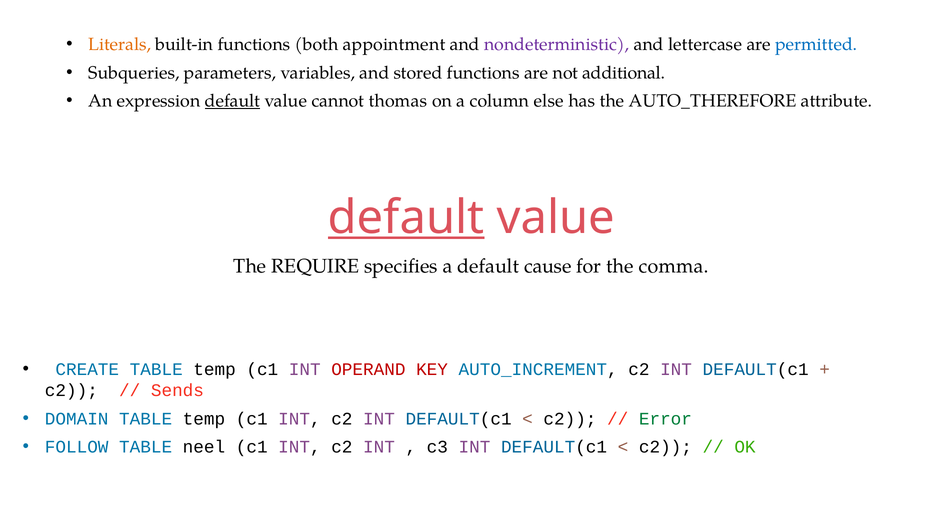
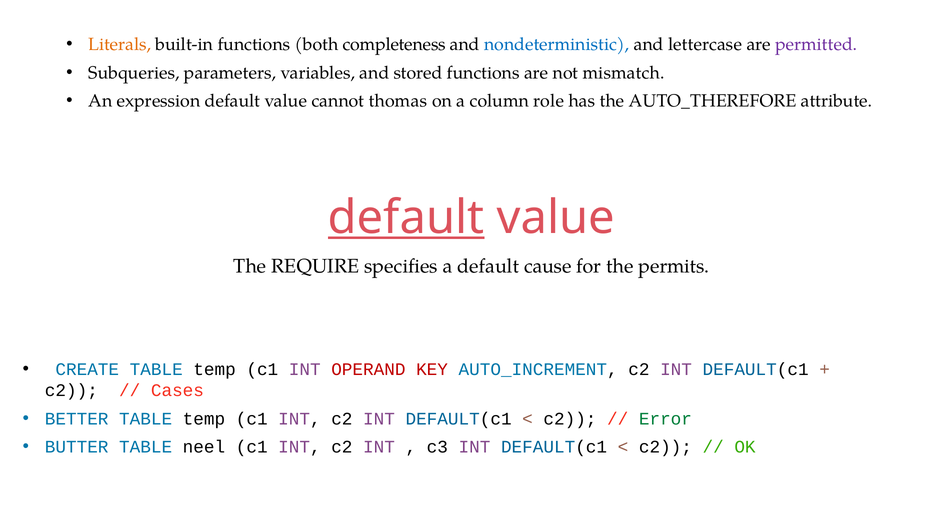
appointment: appointment -> completeness
nondeterministic colour: purple -> blue
permitted colour: blue -> purple
additional: additional -> mismatch
default at (232, 101) underline: present -> none
else: else -> role
comma: comma -> permits
Sends: Sends -> Cases
DOMAIN: DOMAIN -> BETTER
FOLLOW: FOLLOW -> BUTTER
